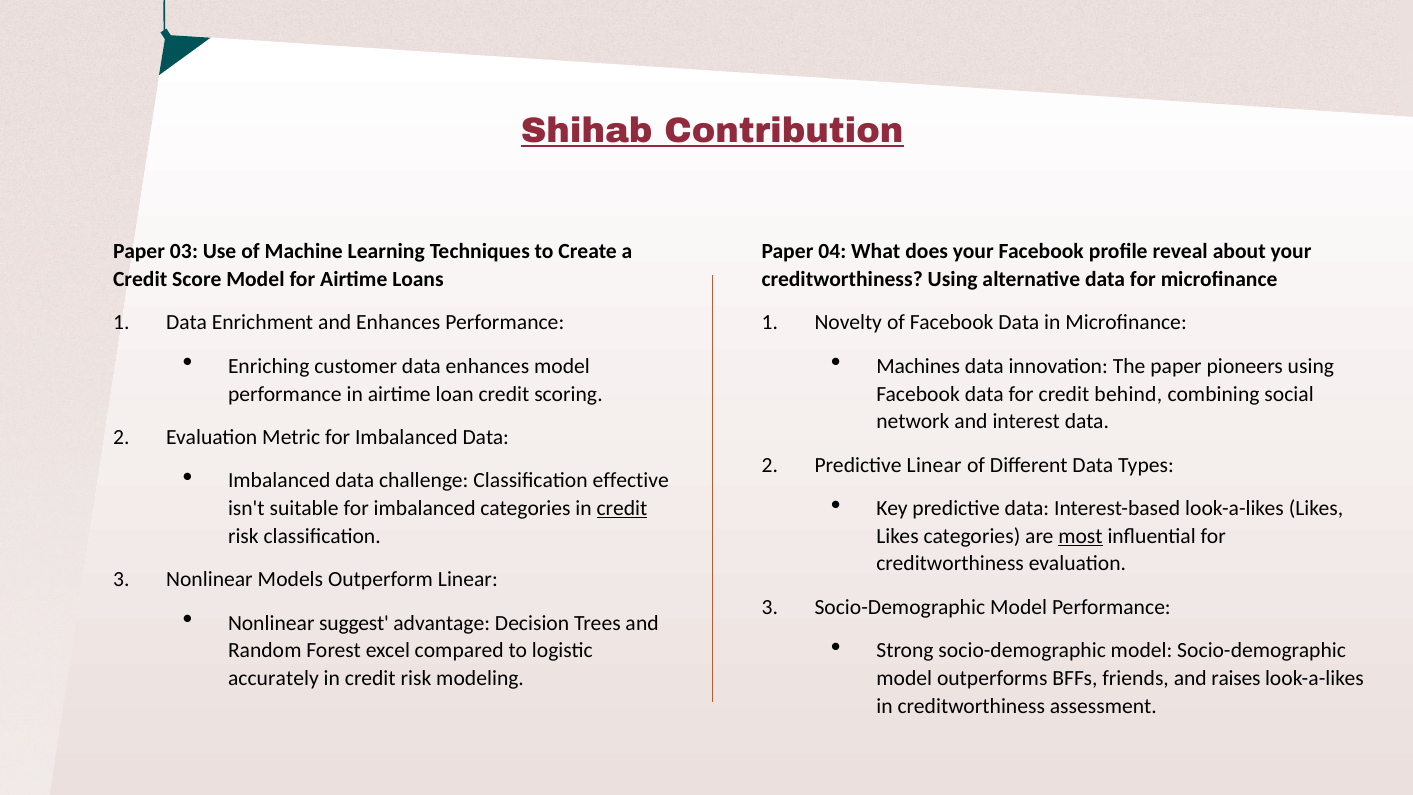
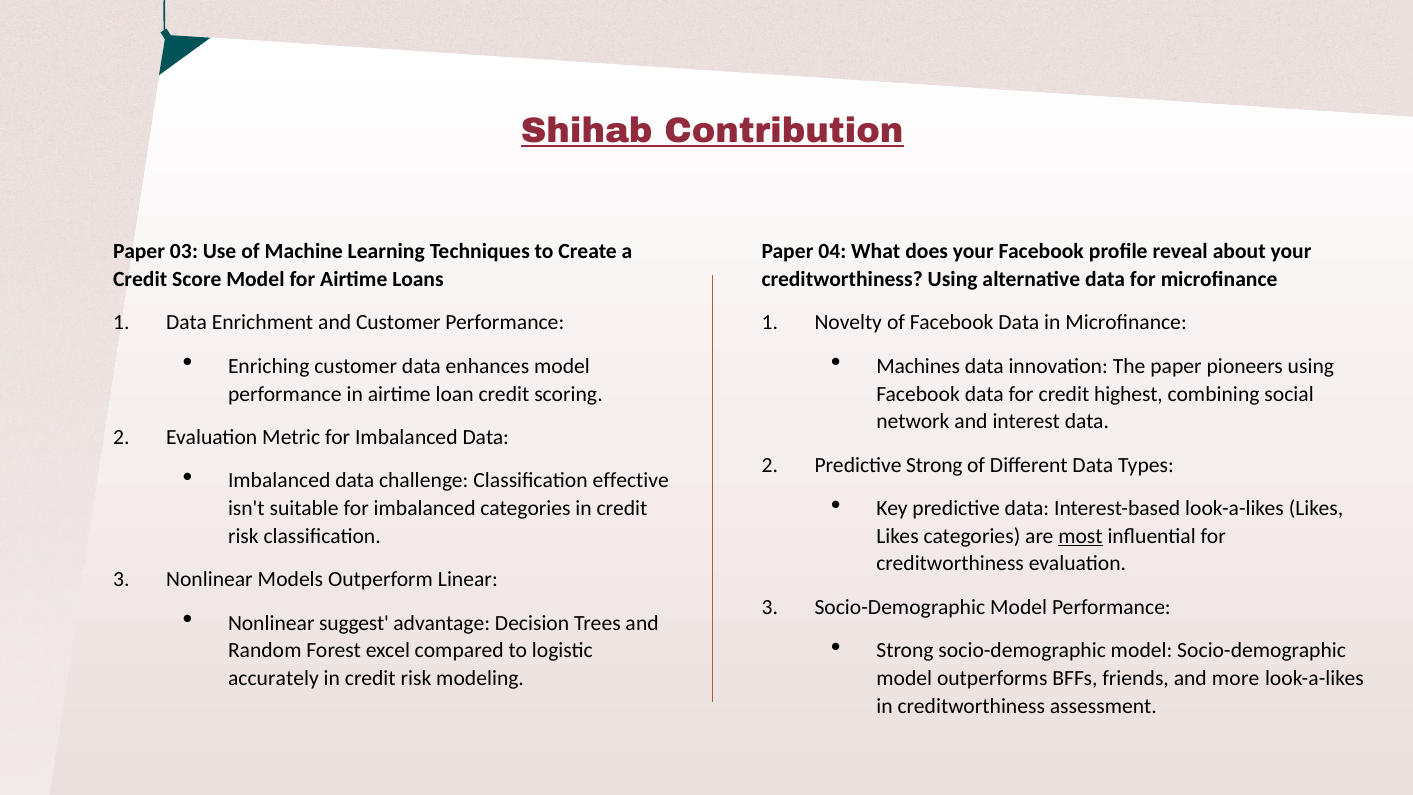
and Enhances: Enhances -> Customer
behind: behind -> highest
Predictive Linear: Linear -> Strong
credit at (622, 508) underline: present -> none
raises: raises -> more
